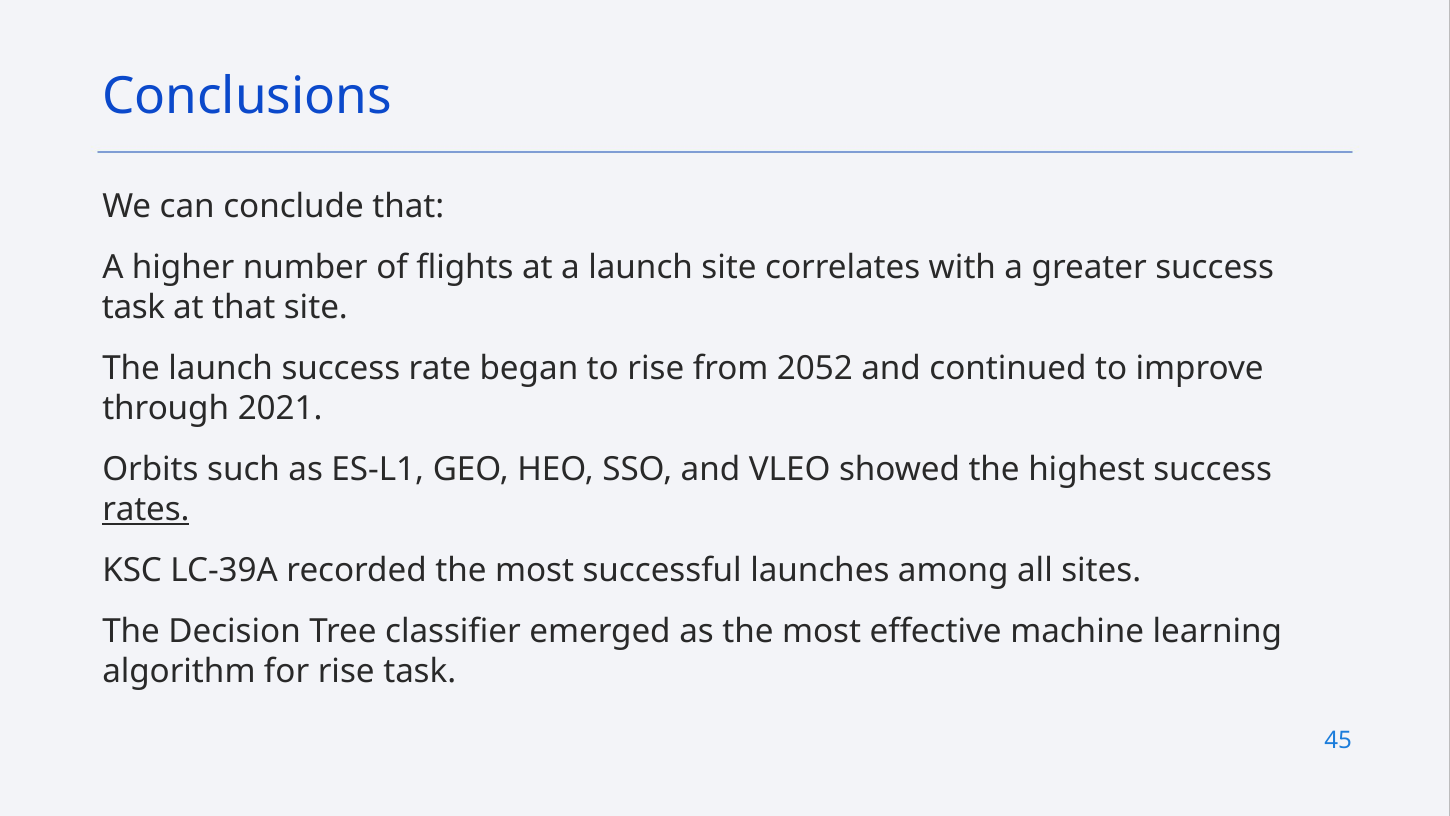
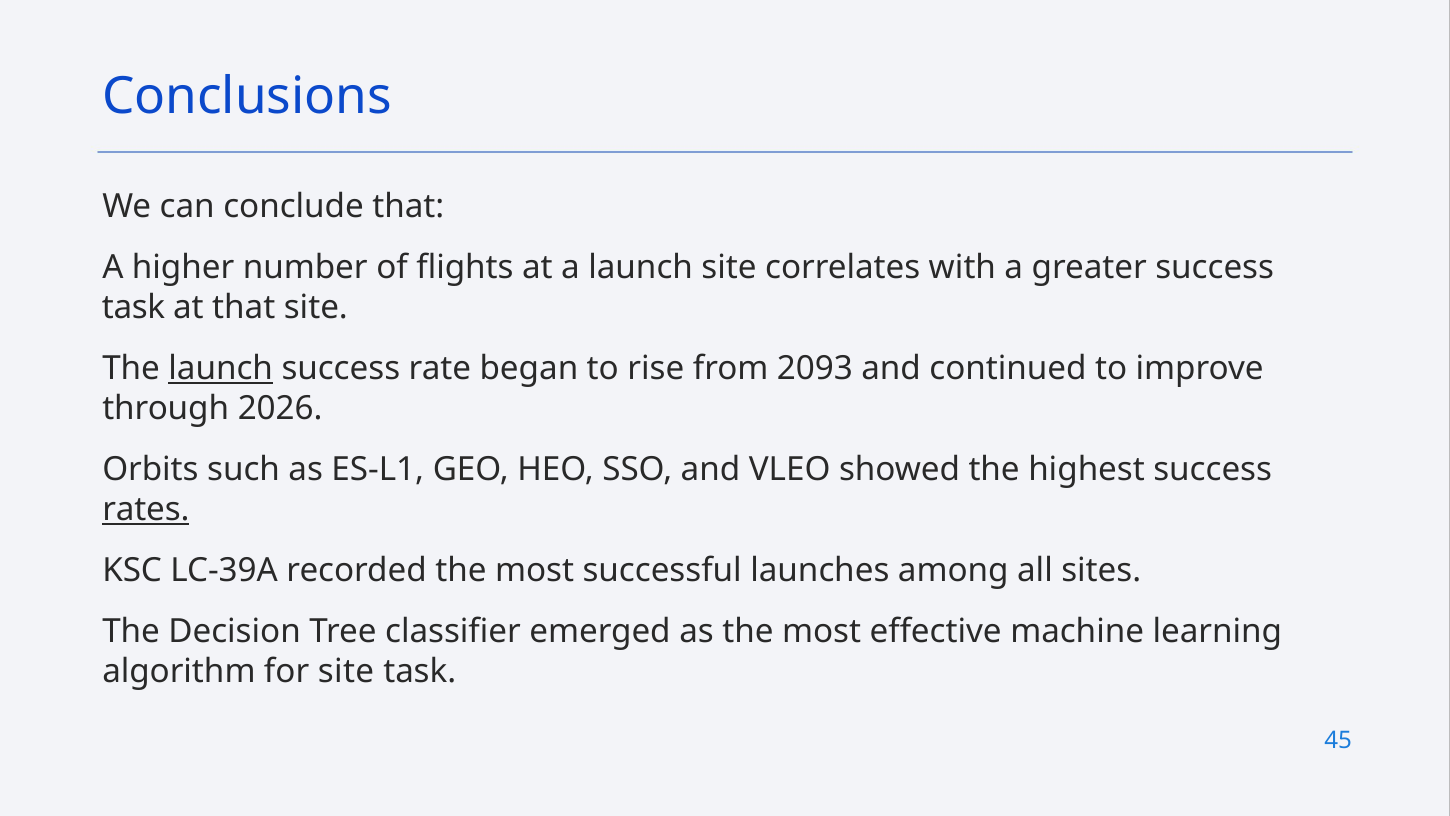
launch at (221, 369) underline: none -> present
2052: 2052 -> 2093
2021: 2021 -> 2026
for rise: rise -> site
